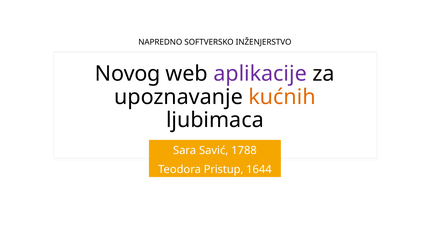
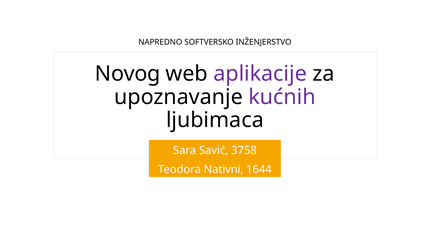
kućnih colour: orange -> purple
1788: 1788 -> 3758
Pristup: Pristup -> Nativni
